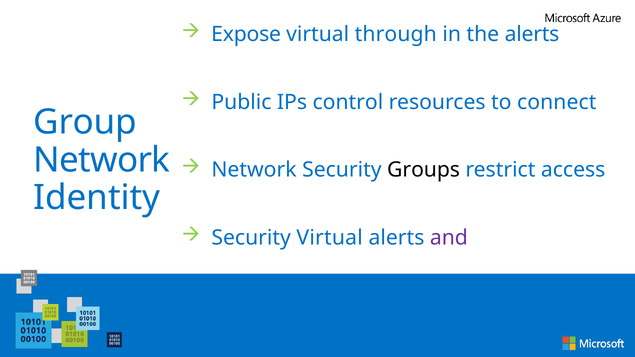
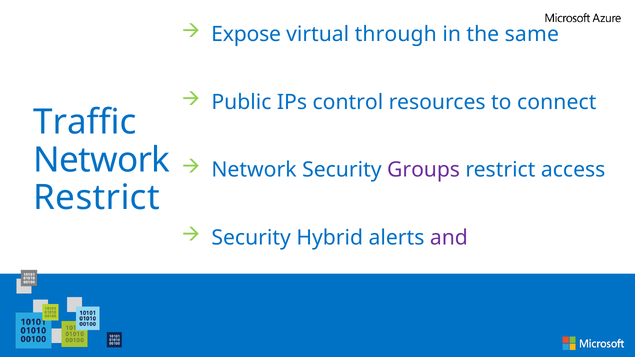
the alerts: alerts -> same
Group: Group -> Traffic
Groups colour: black -> purple
Identity at (97, 198): Identity -> Restrict
Security Virtual: Virtual -> Hybrid
